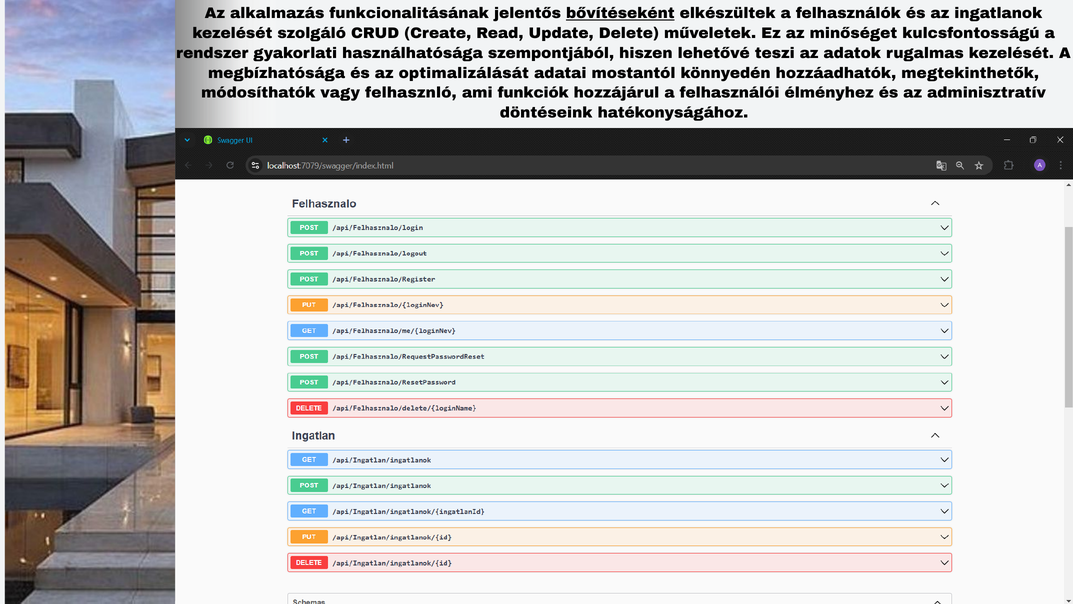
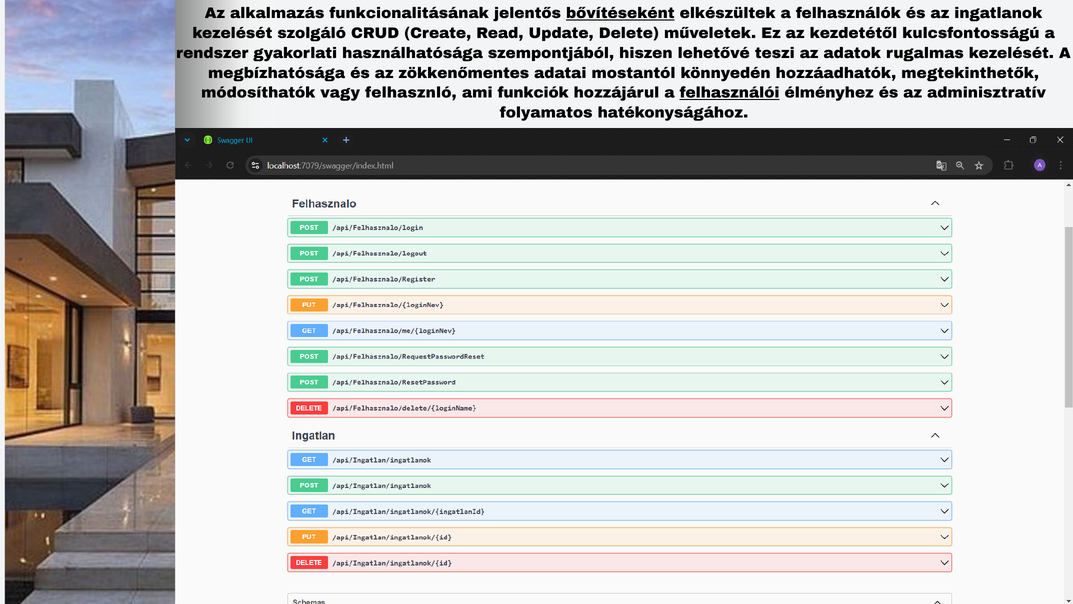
minőséget: minőséget -> kezdetétől
optimalizálását: optimalizálását -> zökkenőmentes
felhasználói underline: none -> present
döntéseink: döntéseink -> folyamatos
